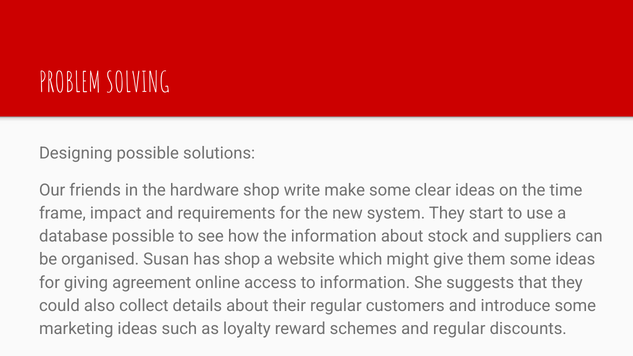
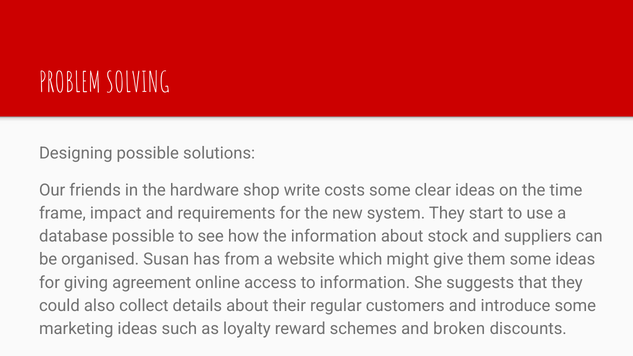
make: make -> costs
has shop: shop -> from
and regular: regular -> broken
